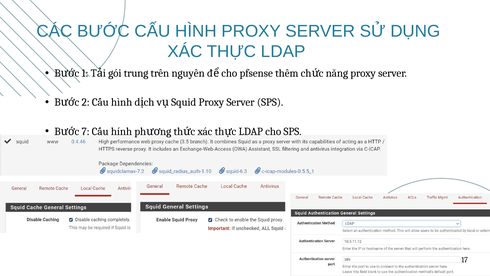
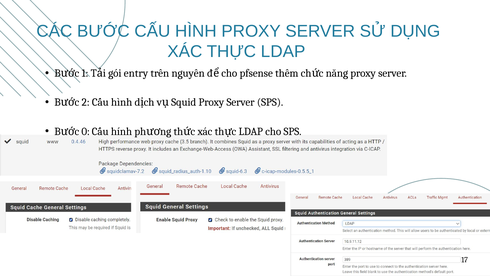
trung: trung -> entry
7: 7 -> 0
